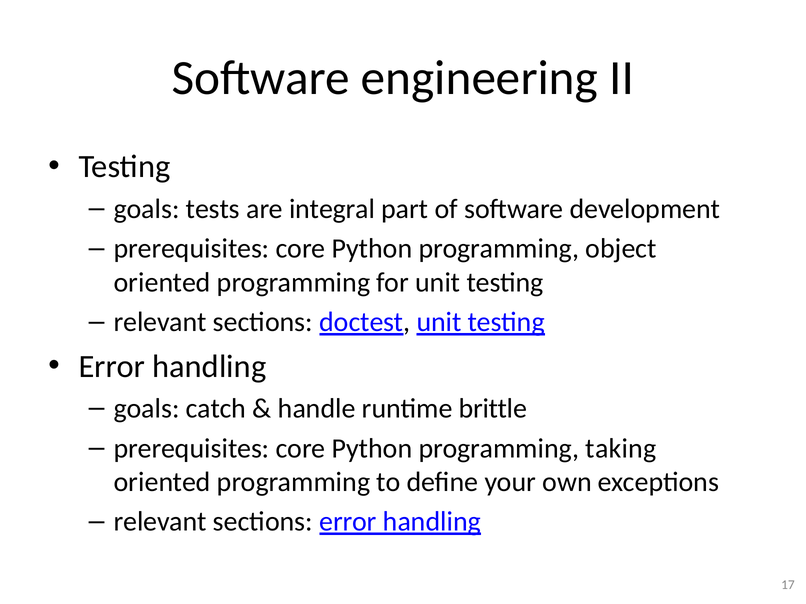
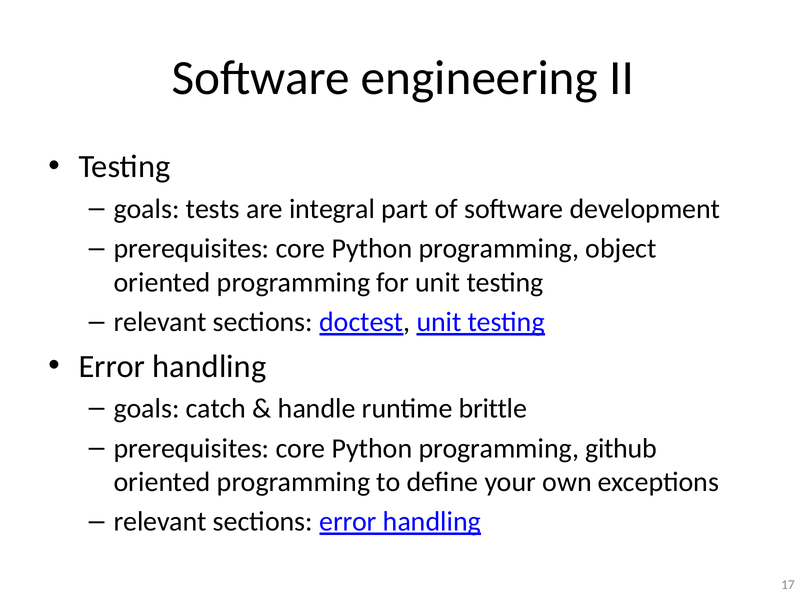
taking: taking -> github
